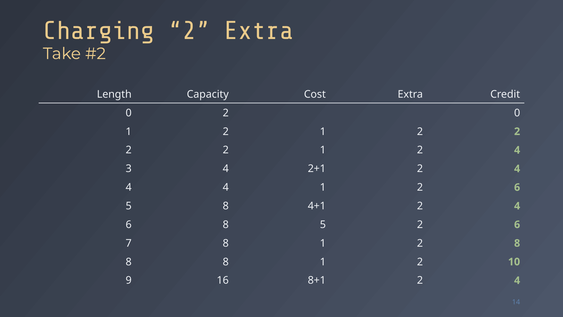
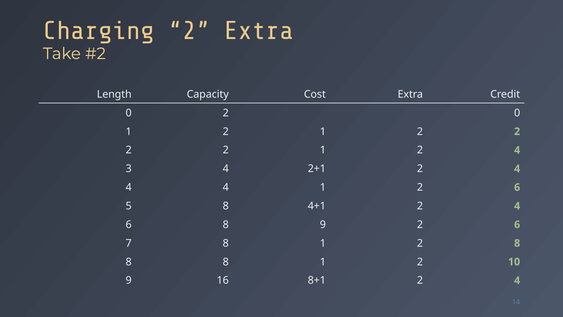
8 5: 5 -> 9
